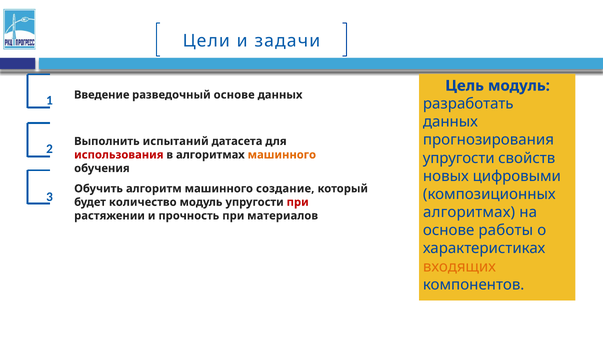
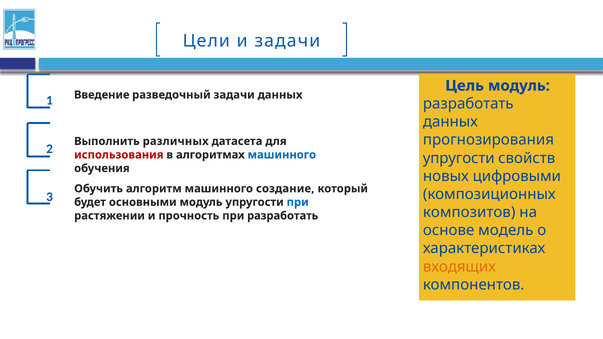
разведочный основе: основе -> задачи
испытаний: испытаний -> различных
машинного at (282, 155) colour: orange -> blue
количество: количество -> основными
при at (298, 202) colour: red -> blue
алгоритмах at (469, 212): алгоритмах -> композитов
при материалов: материалов -> разработать
работы: работы -> модель
